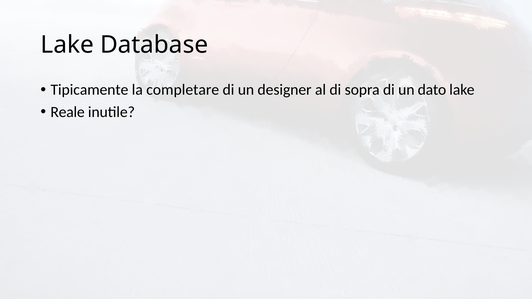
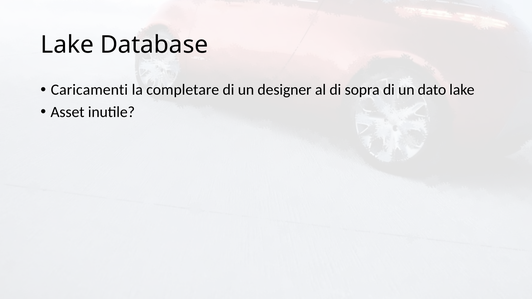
Tipicamente: Tipicamente -> Caricamenti
Reale: Reale -> Asset
